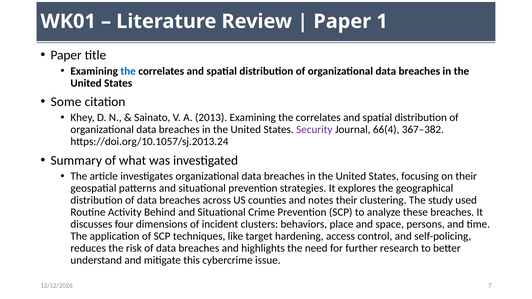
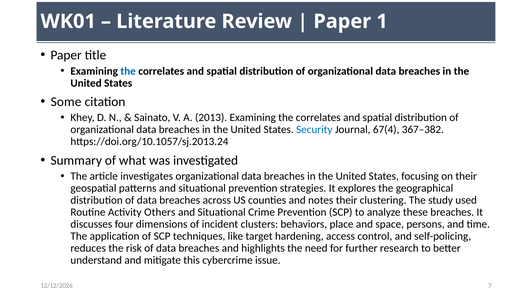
Security colour: purple -> blue
66(4: 66(4 -> 67(4
Behind: Behind -> Others
